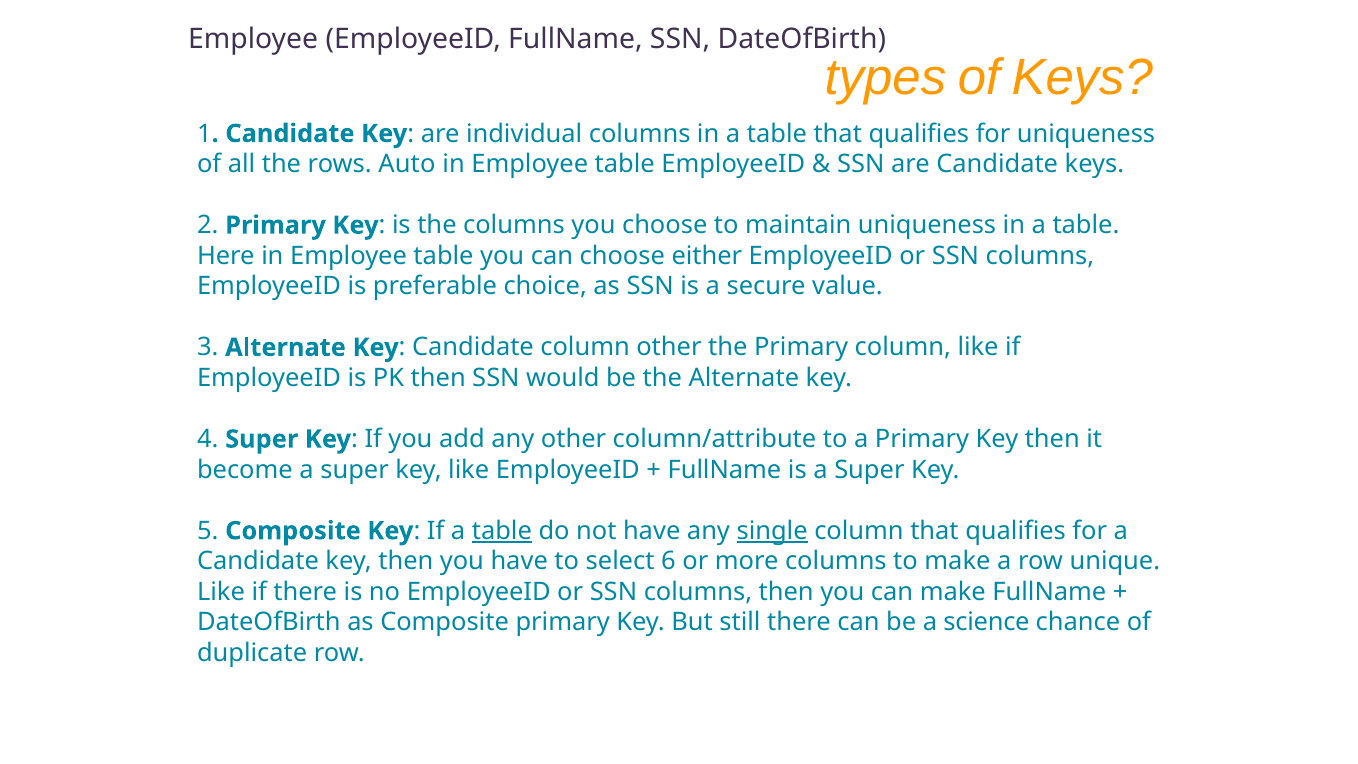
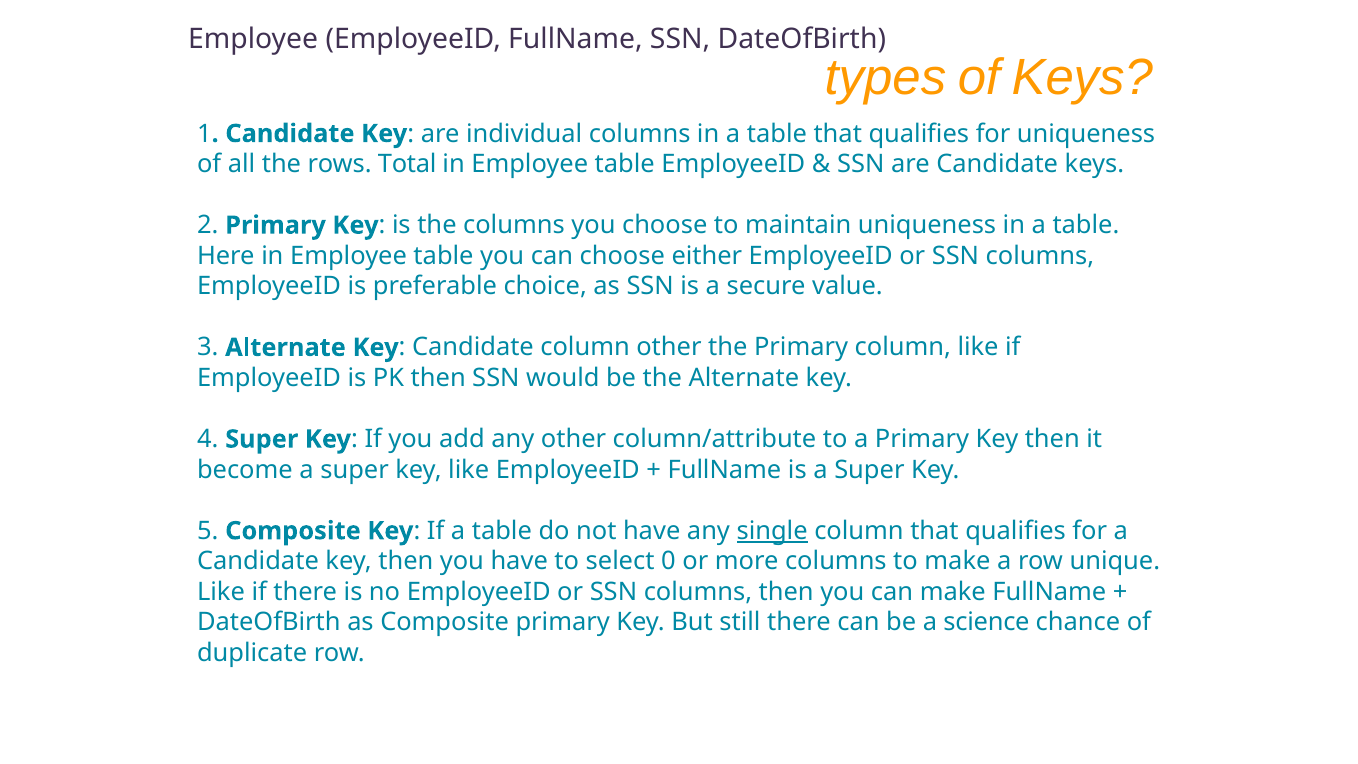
Auto: Auto -> Total
table at (502, 531) underline: present -> none
6: 6 -> 0
